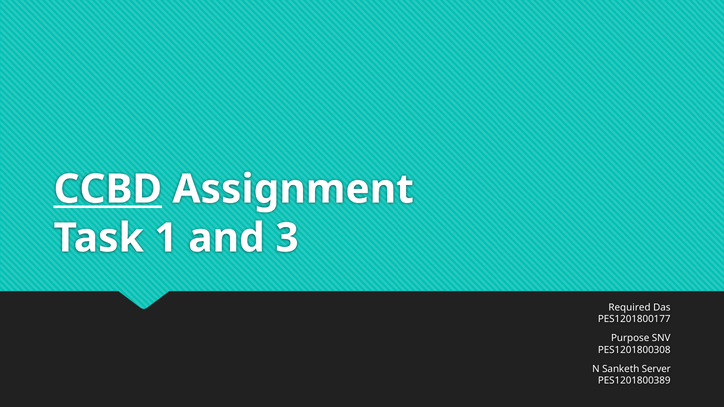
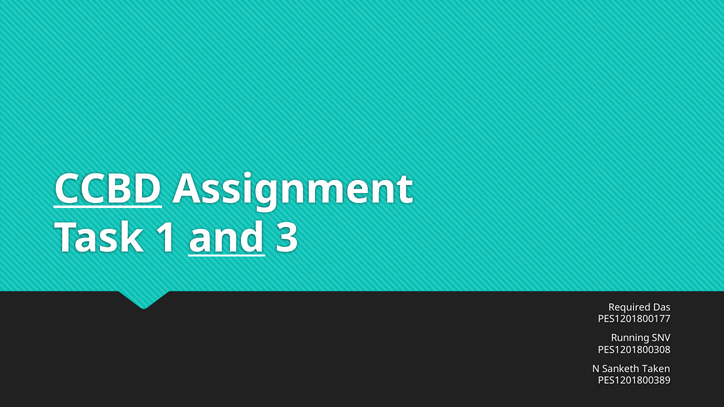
and underline: none -> present
Purpose: Purpose -> Running
Server: Server -> Taken
